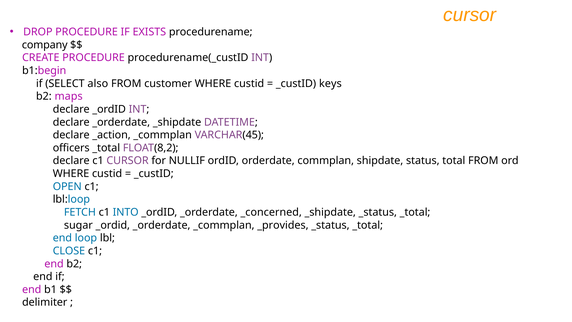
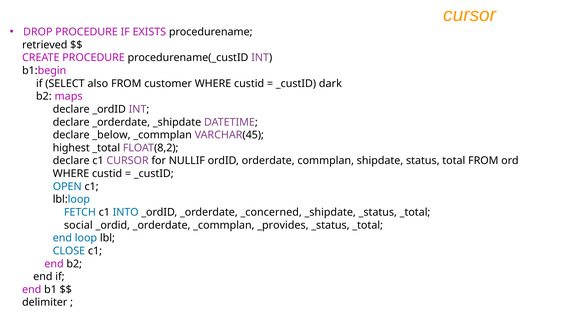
company: company -> retrieved
keys: keys -> dark
_action: _action -> _below
officers: officers -> highest
sugar: sugar -> social
